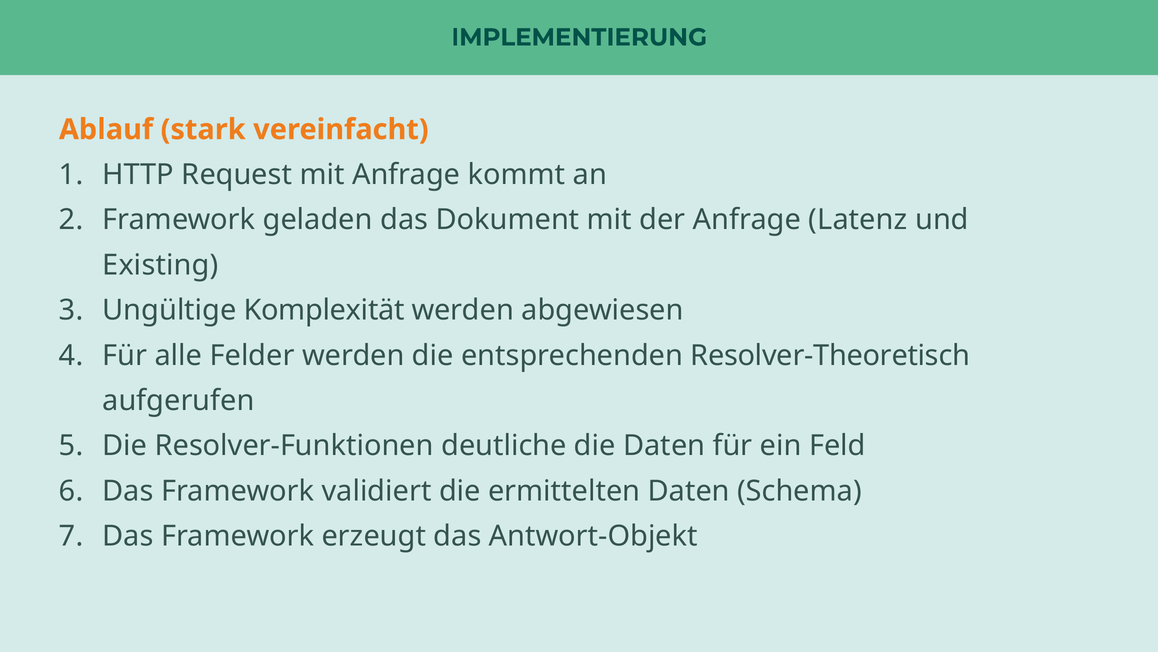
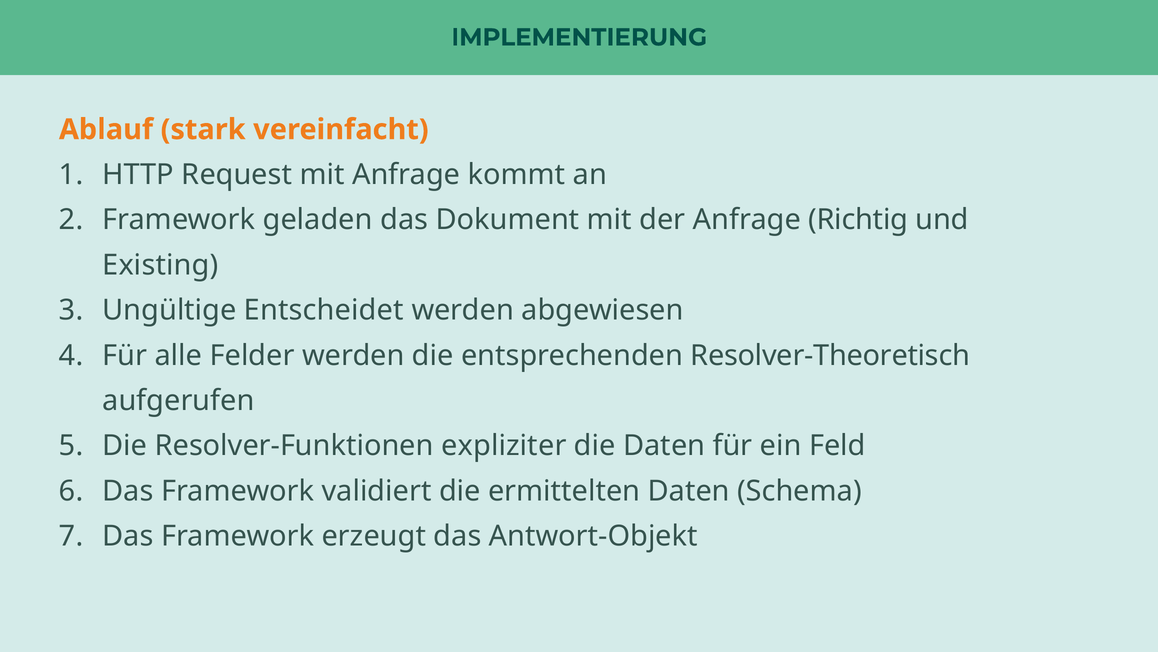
Latenz: Latenz -> Richtig
Komplexität: Komplexität -> Entscheidet
deutliche: deutliche -> expliziter
